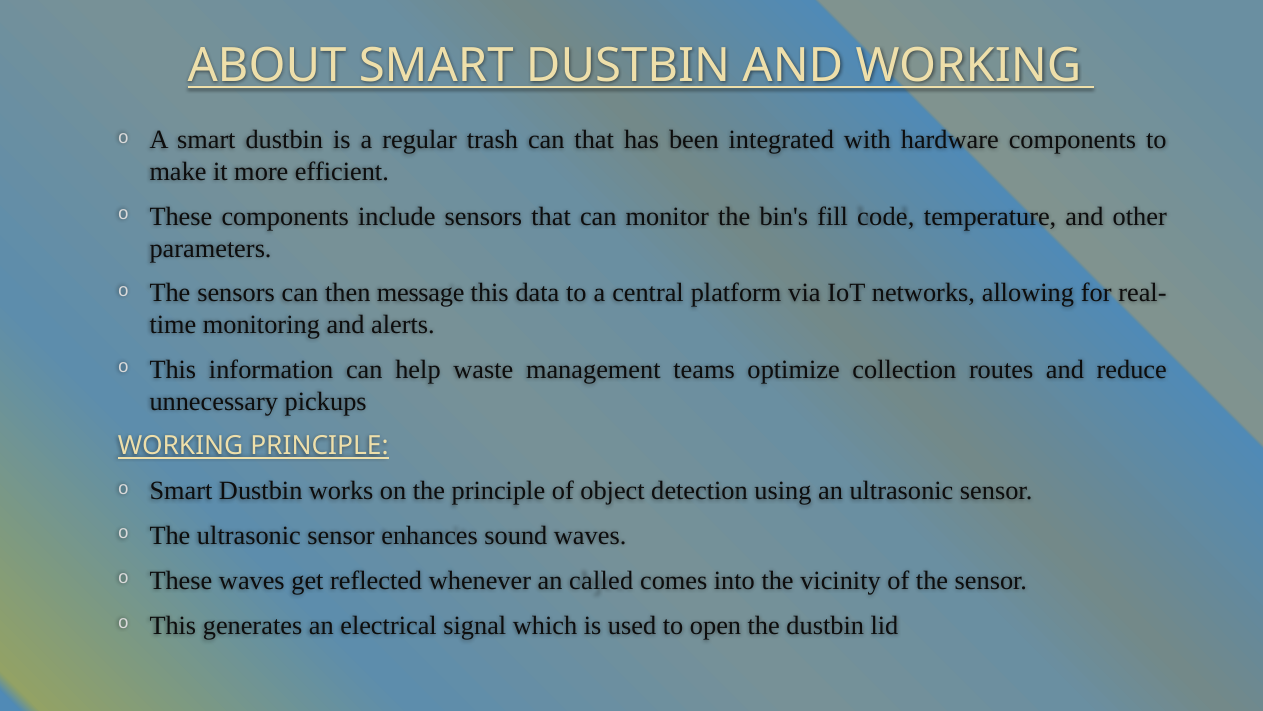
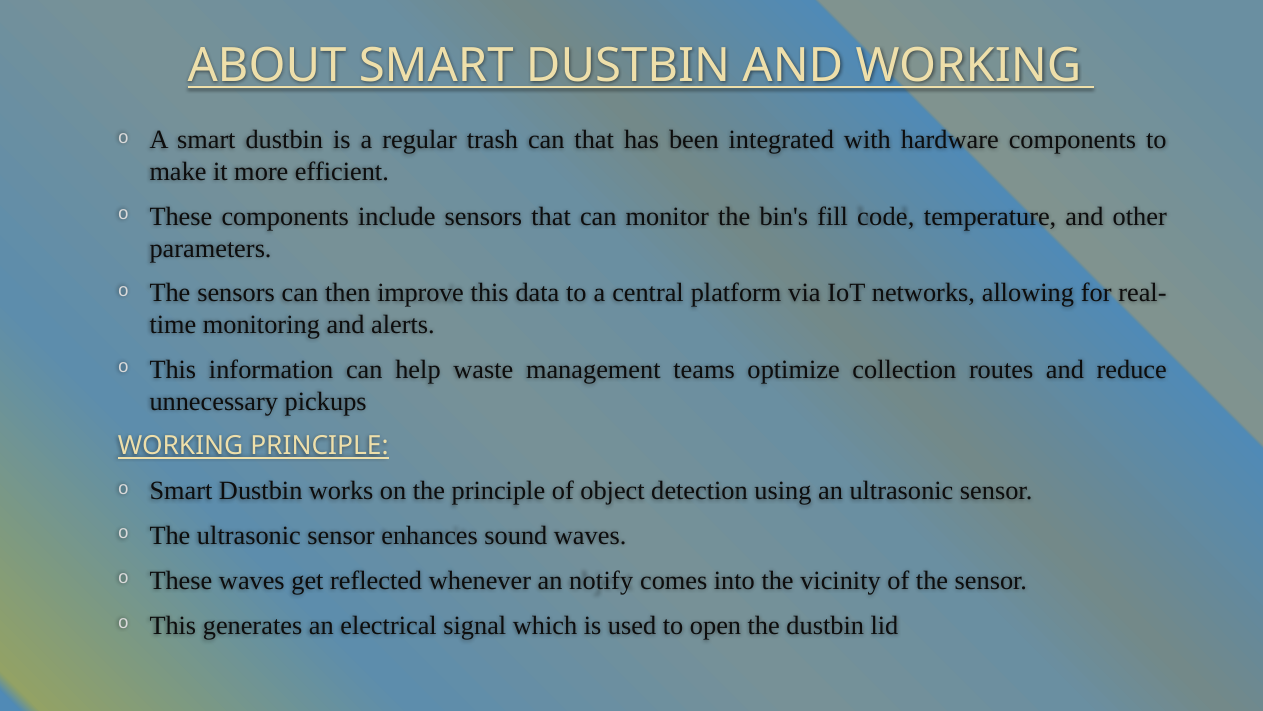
message: message -> improve
called: called -> notify
